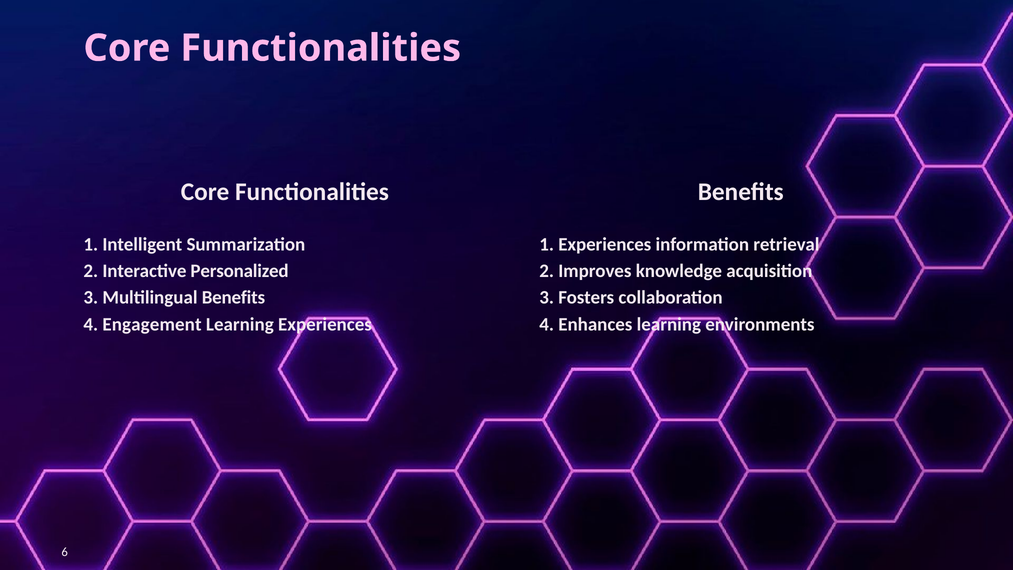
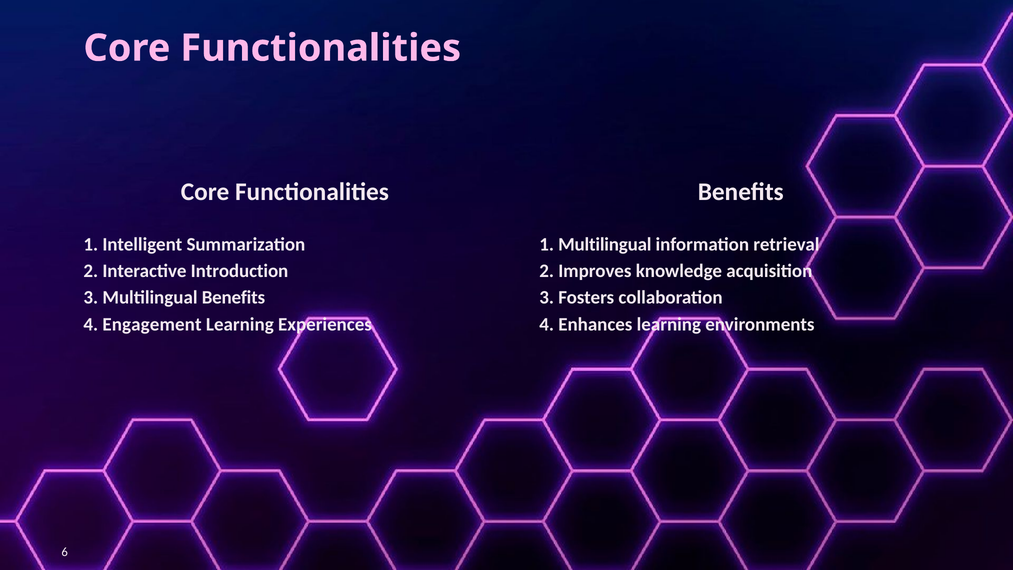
1 Experiences: Experiences -> Multilingual
Personalized: Personalized -> Introduction
